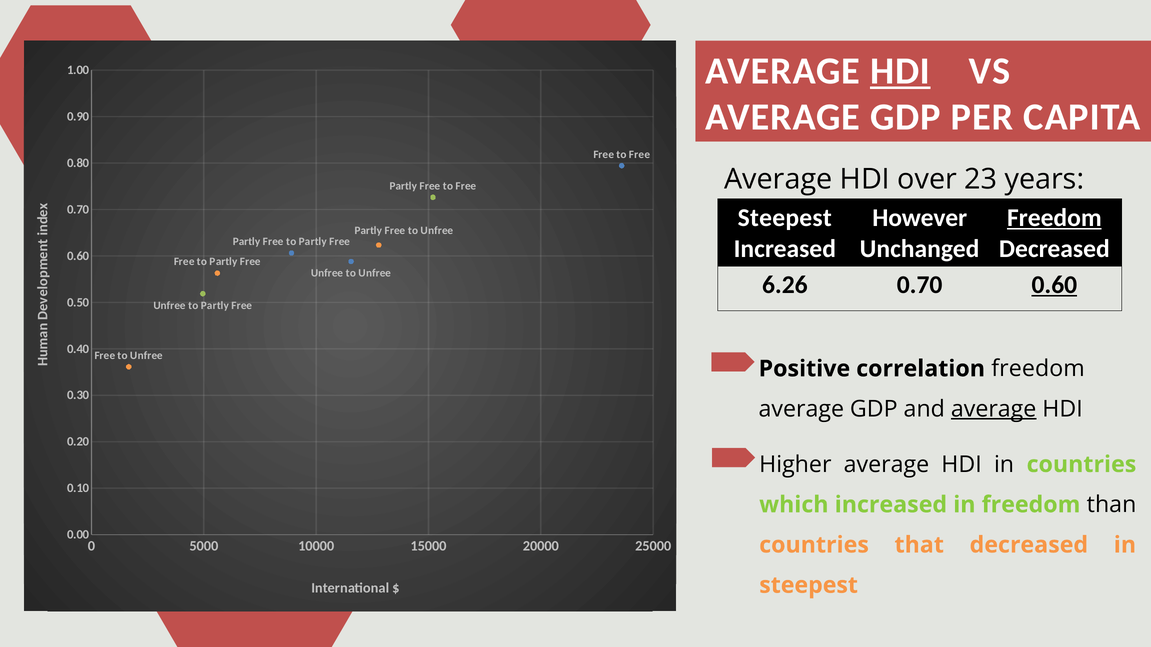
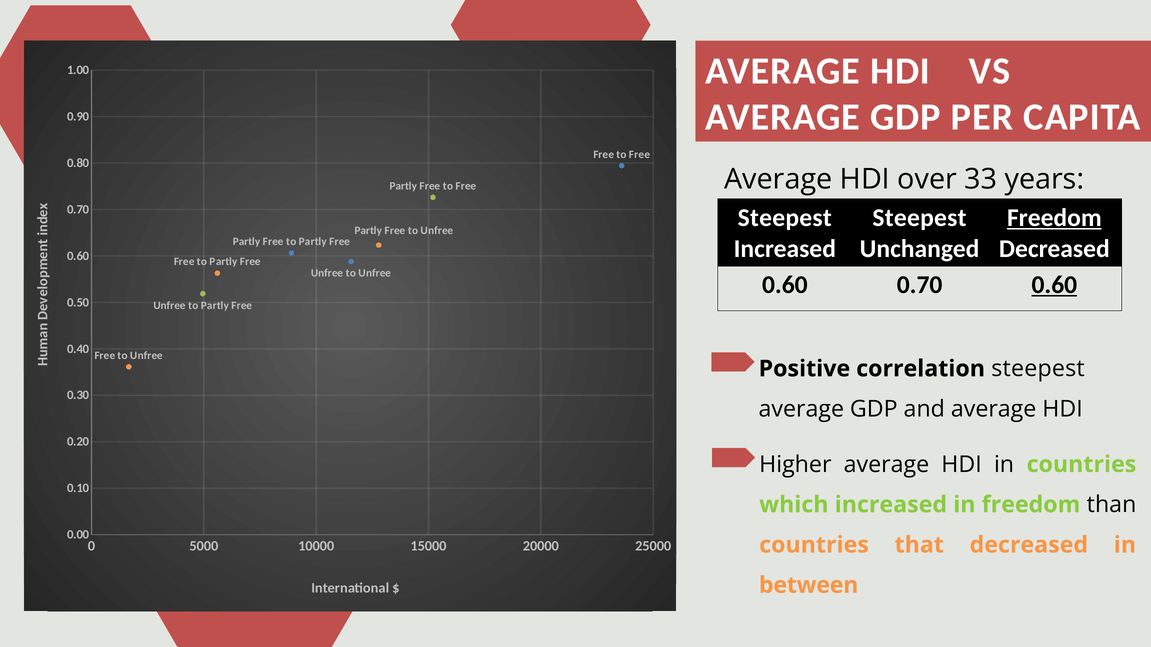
HDI at (900, 71) underline: present -> none
23: 23 -> 33
However at (920, 218): However -> Steepest
6.26 at (785, 285): 6.26 -> 0.60
correlation freedom: freedom -> steepest
average at (994, 409) underline: present -> none
steepest at (809, 586): steepest -> between
